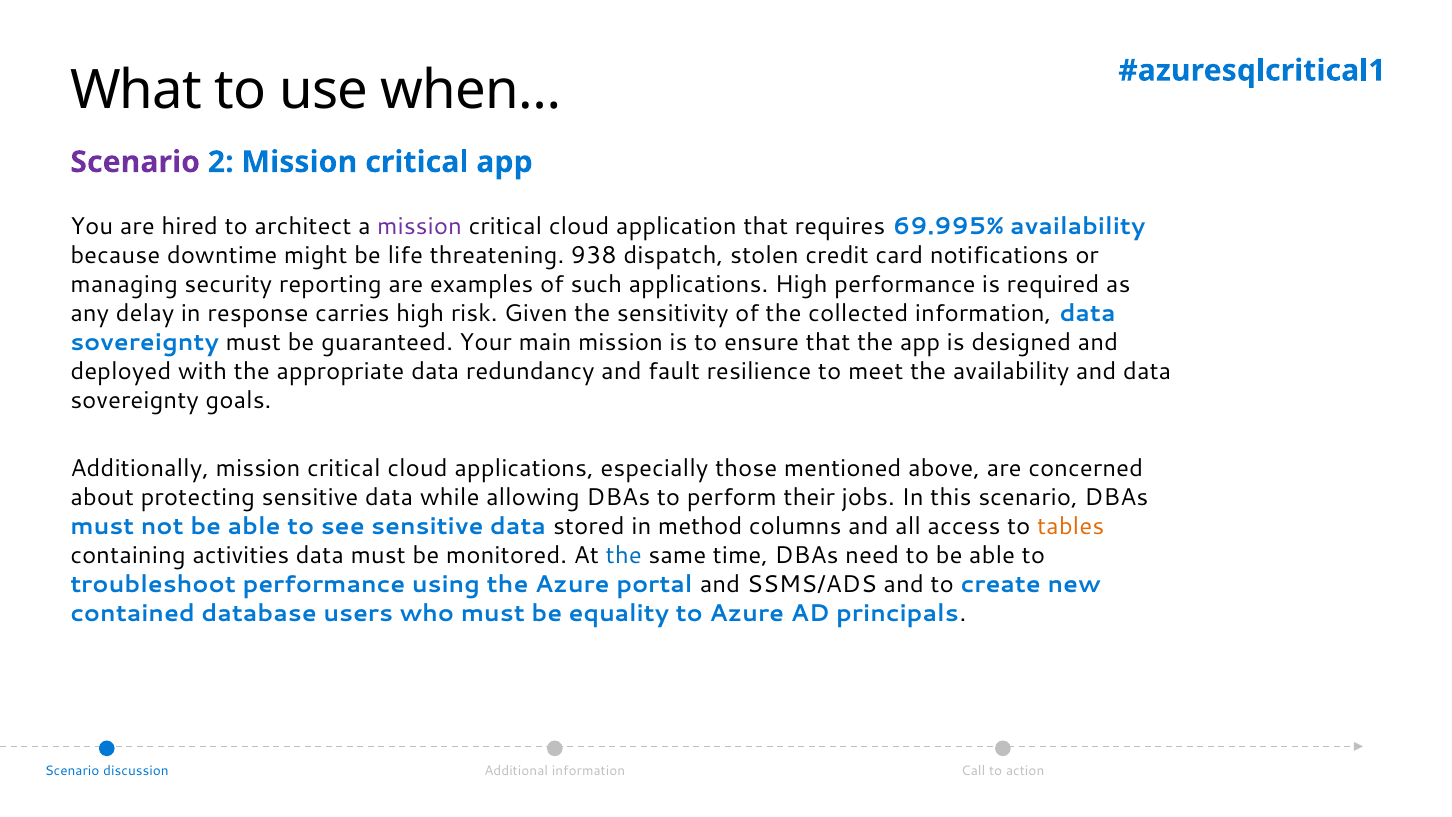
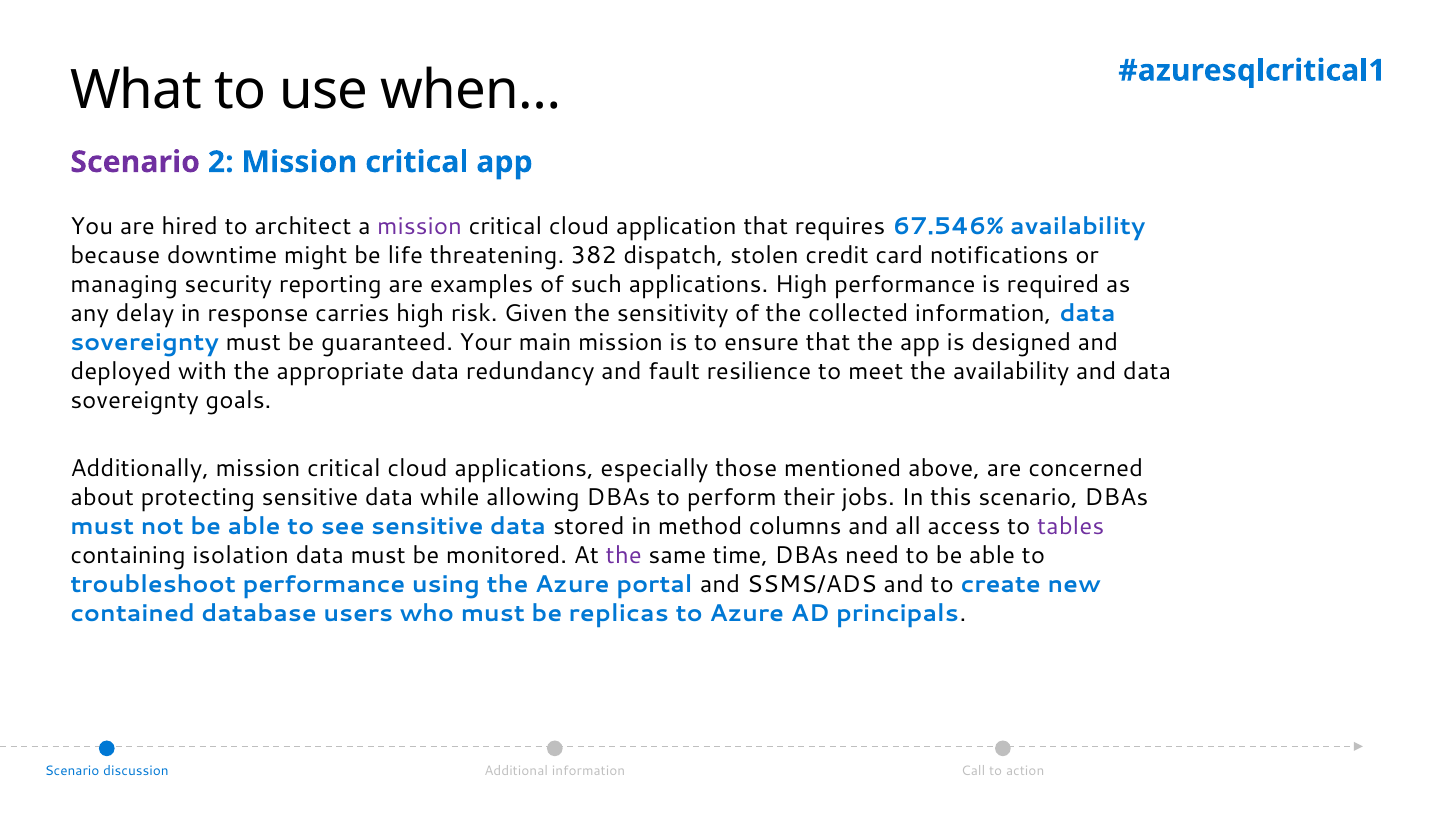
69.995%: 69.995% -> 67.546%
938: 938 -> 382
tables colour: orange -> purple
activities: activities -> isolation
the at (624, 555) colour: blue -> purple
equality: equality -> replicas
